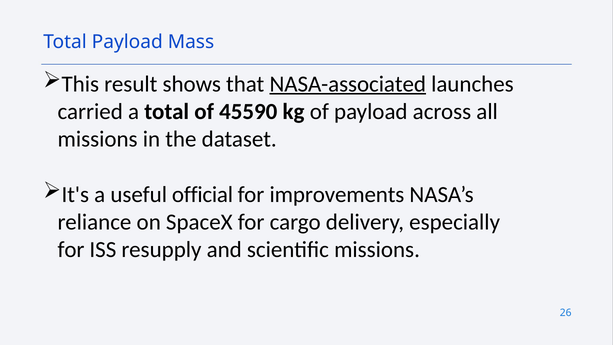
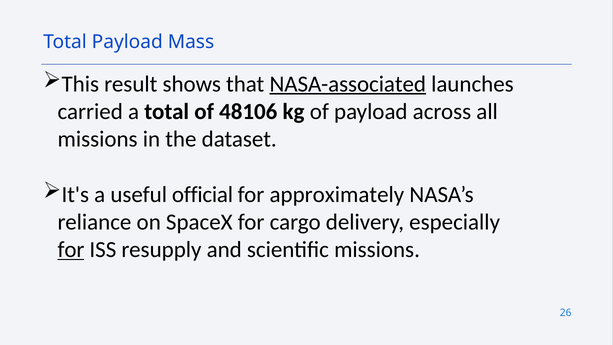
45590: 45590 -> 48106
improvements: improvements -> approximately
for at (71, 249) underline: none -> present
